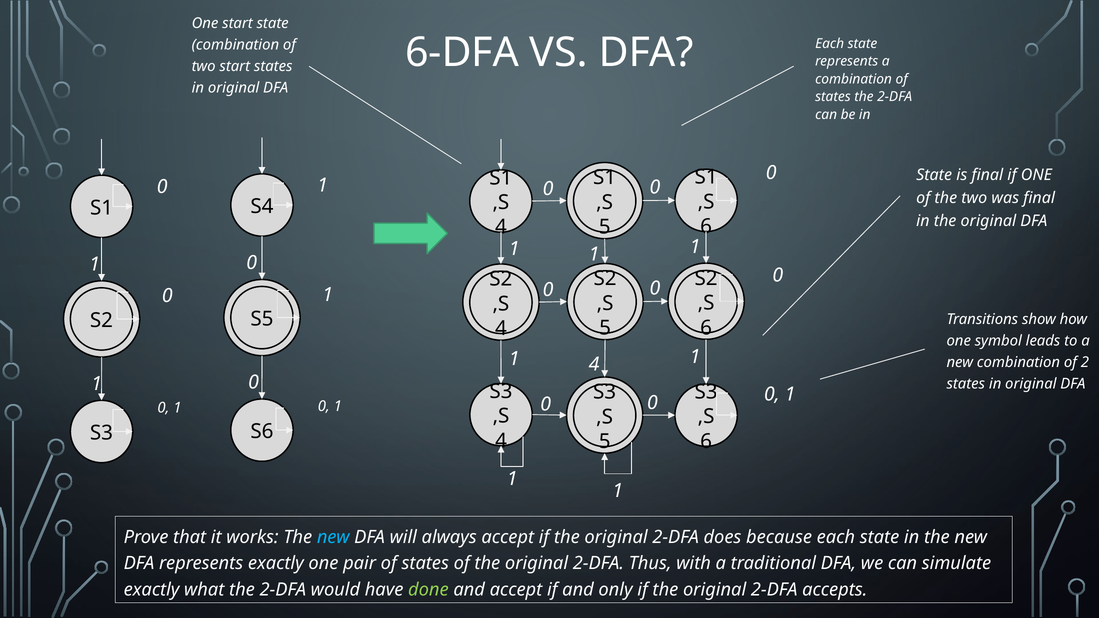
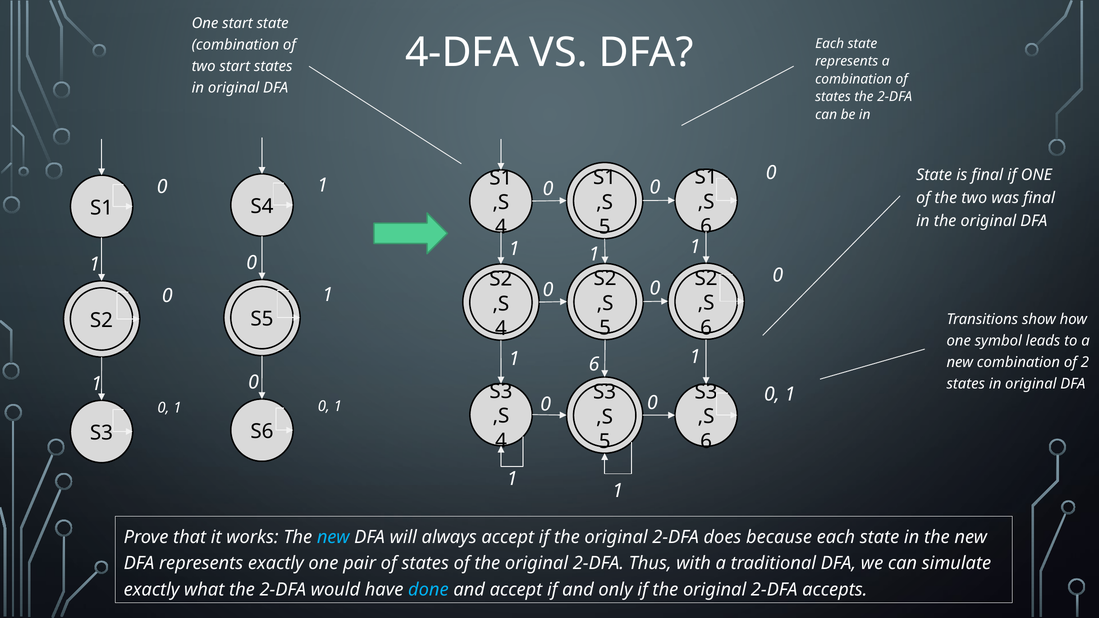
6-DFA: 6-DFA -> 4-DFA
1 4: 4 -> 6
done colour: light green -> light blue
